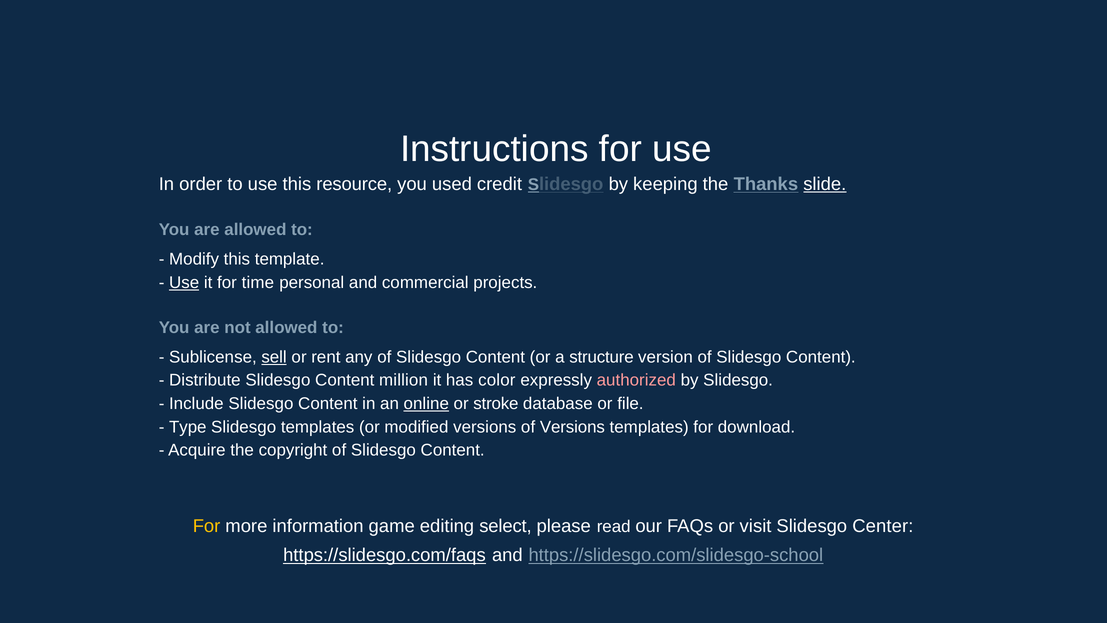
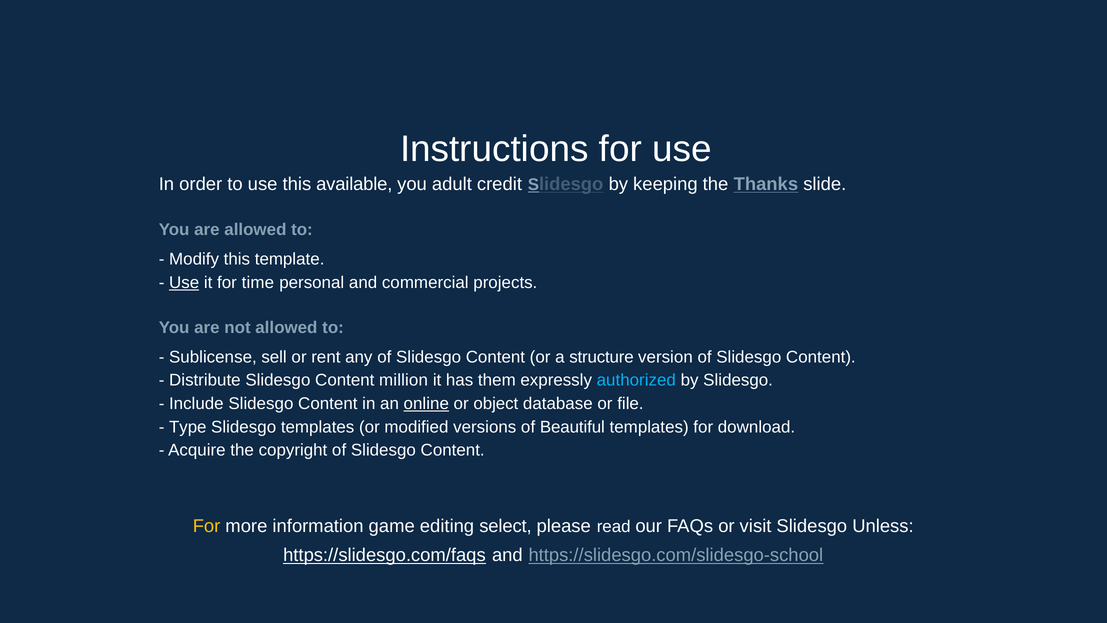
resource: resource -> available
used: used -> adult
slide underline: present -> none
sell underline: present -> none
color: color -> them
authorized colour: pink -> light blue
stroke: stroke -> object
of Versions: Versions -> Beautiful
Center: Center -> Unless
